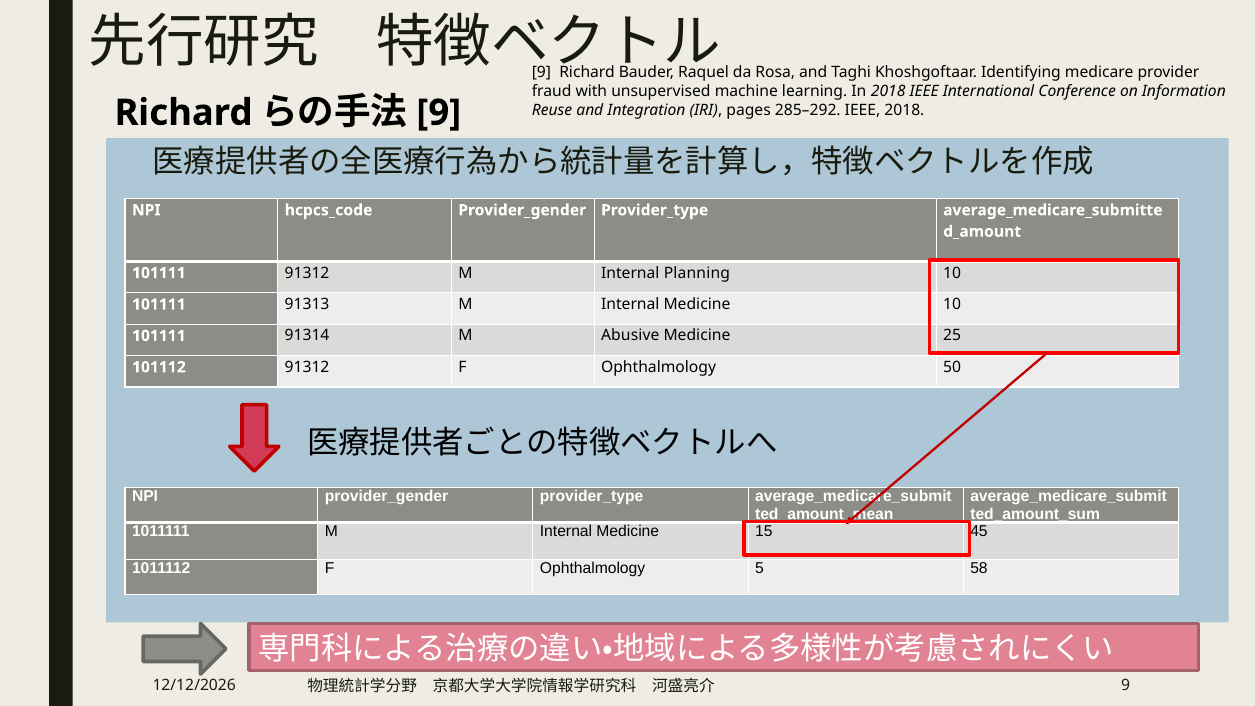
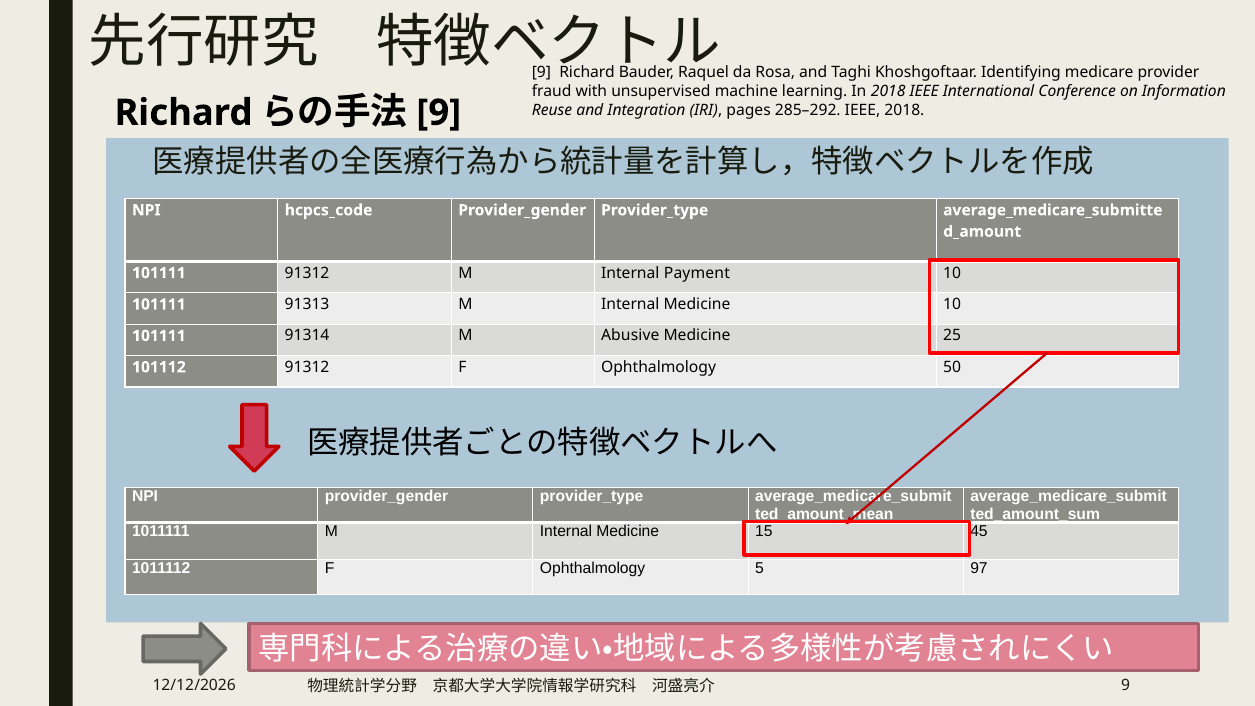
Planning: Planning -> Payment
58: 58 -> 97
